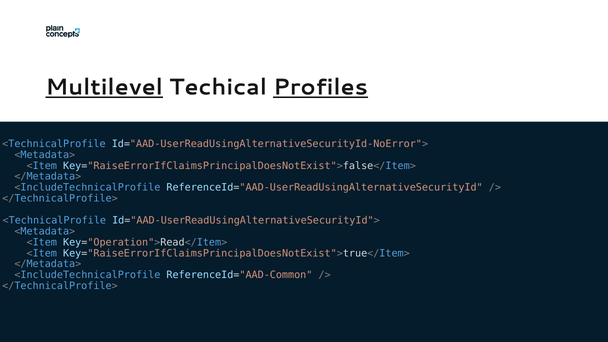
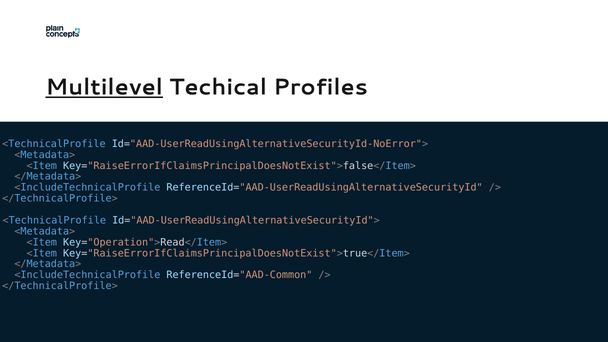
Profiles underline: present -> none
